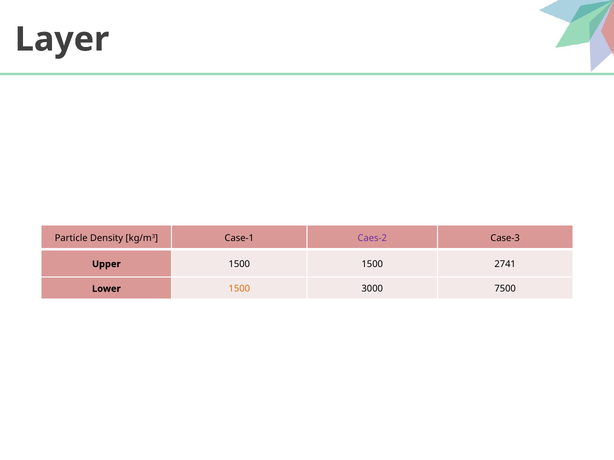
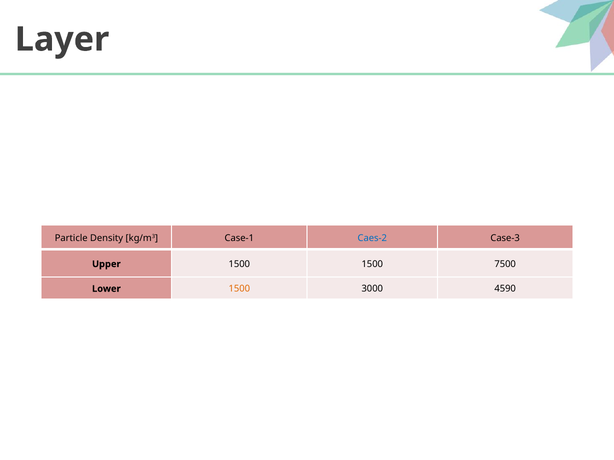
Caes-2 colour: purple -> blue
2741: 2741 -> 7500
7500: 7500 -> 4590
